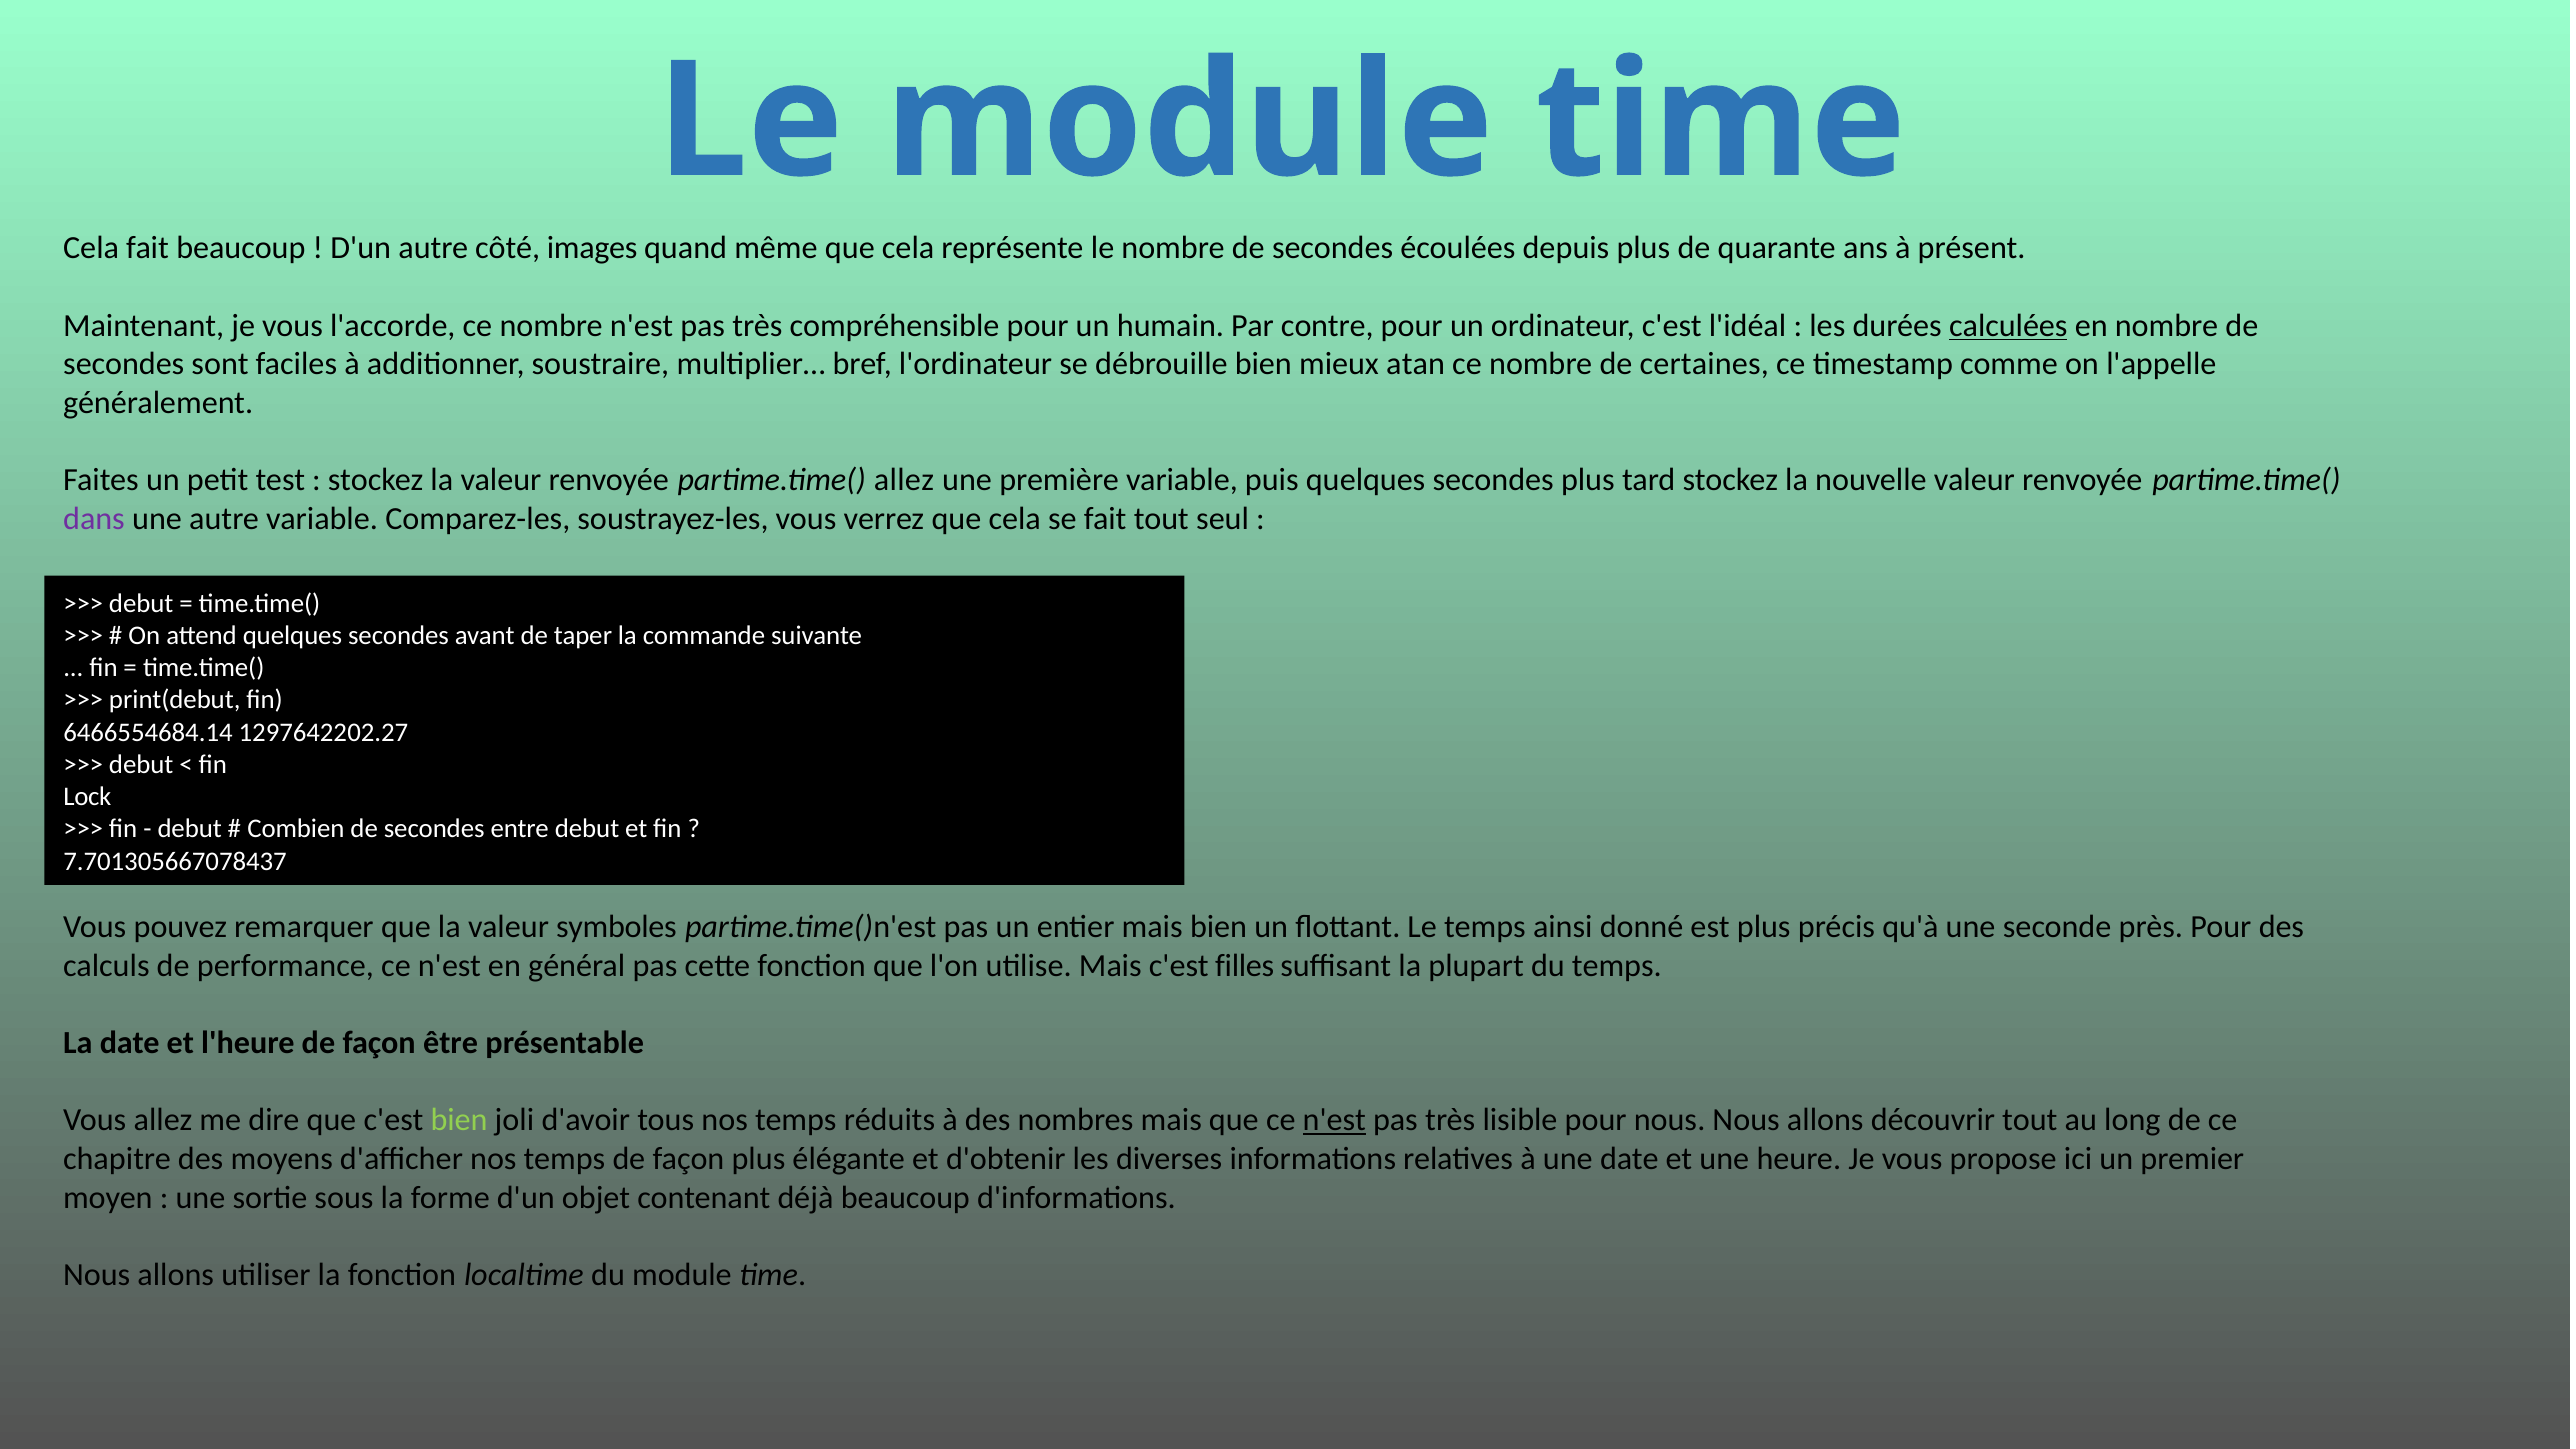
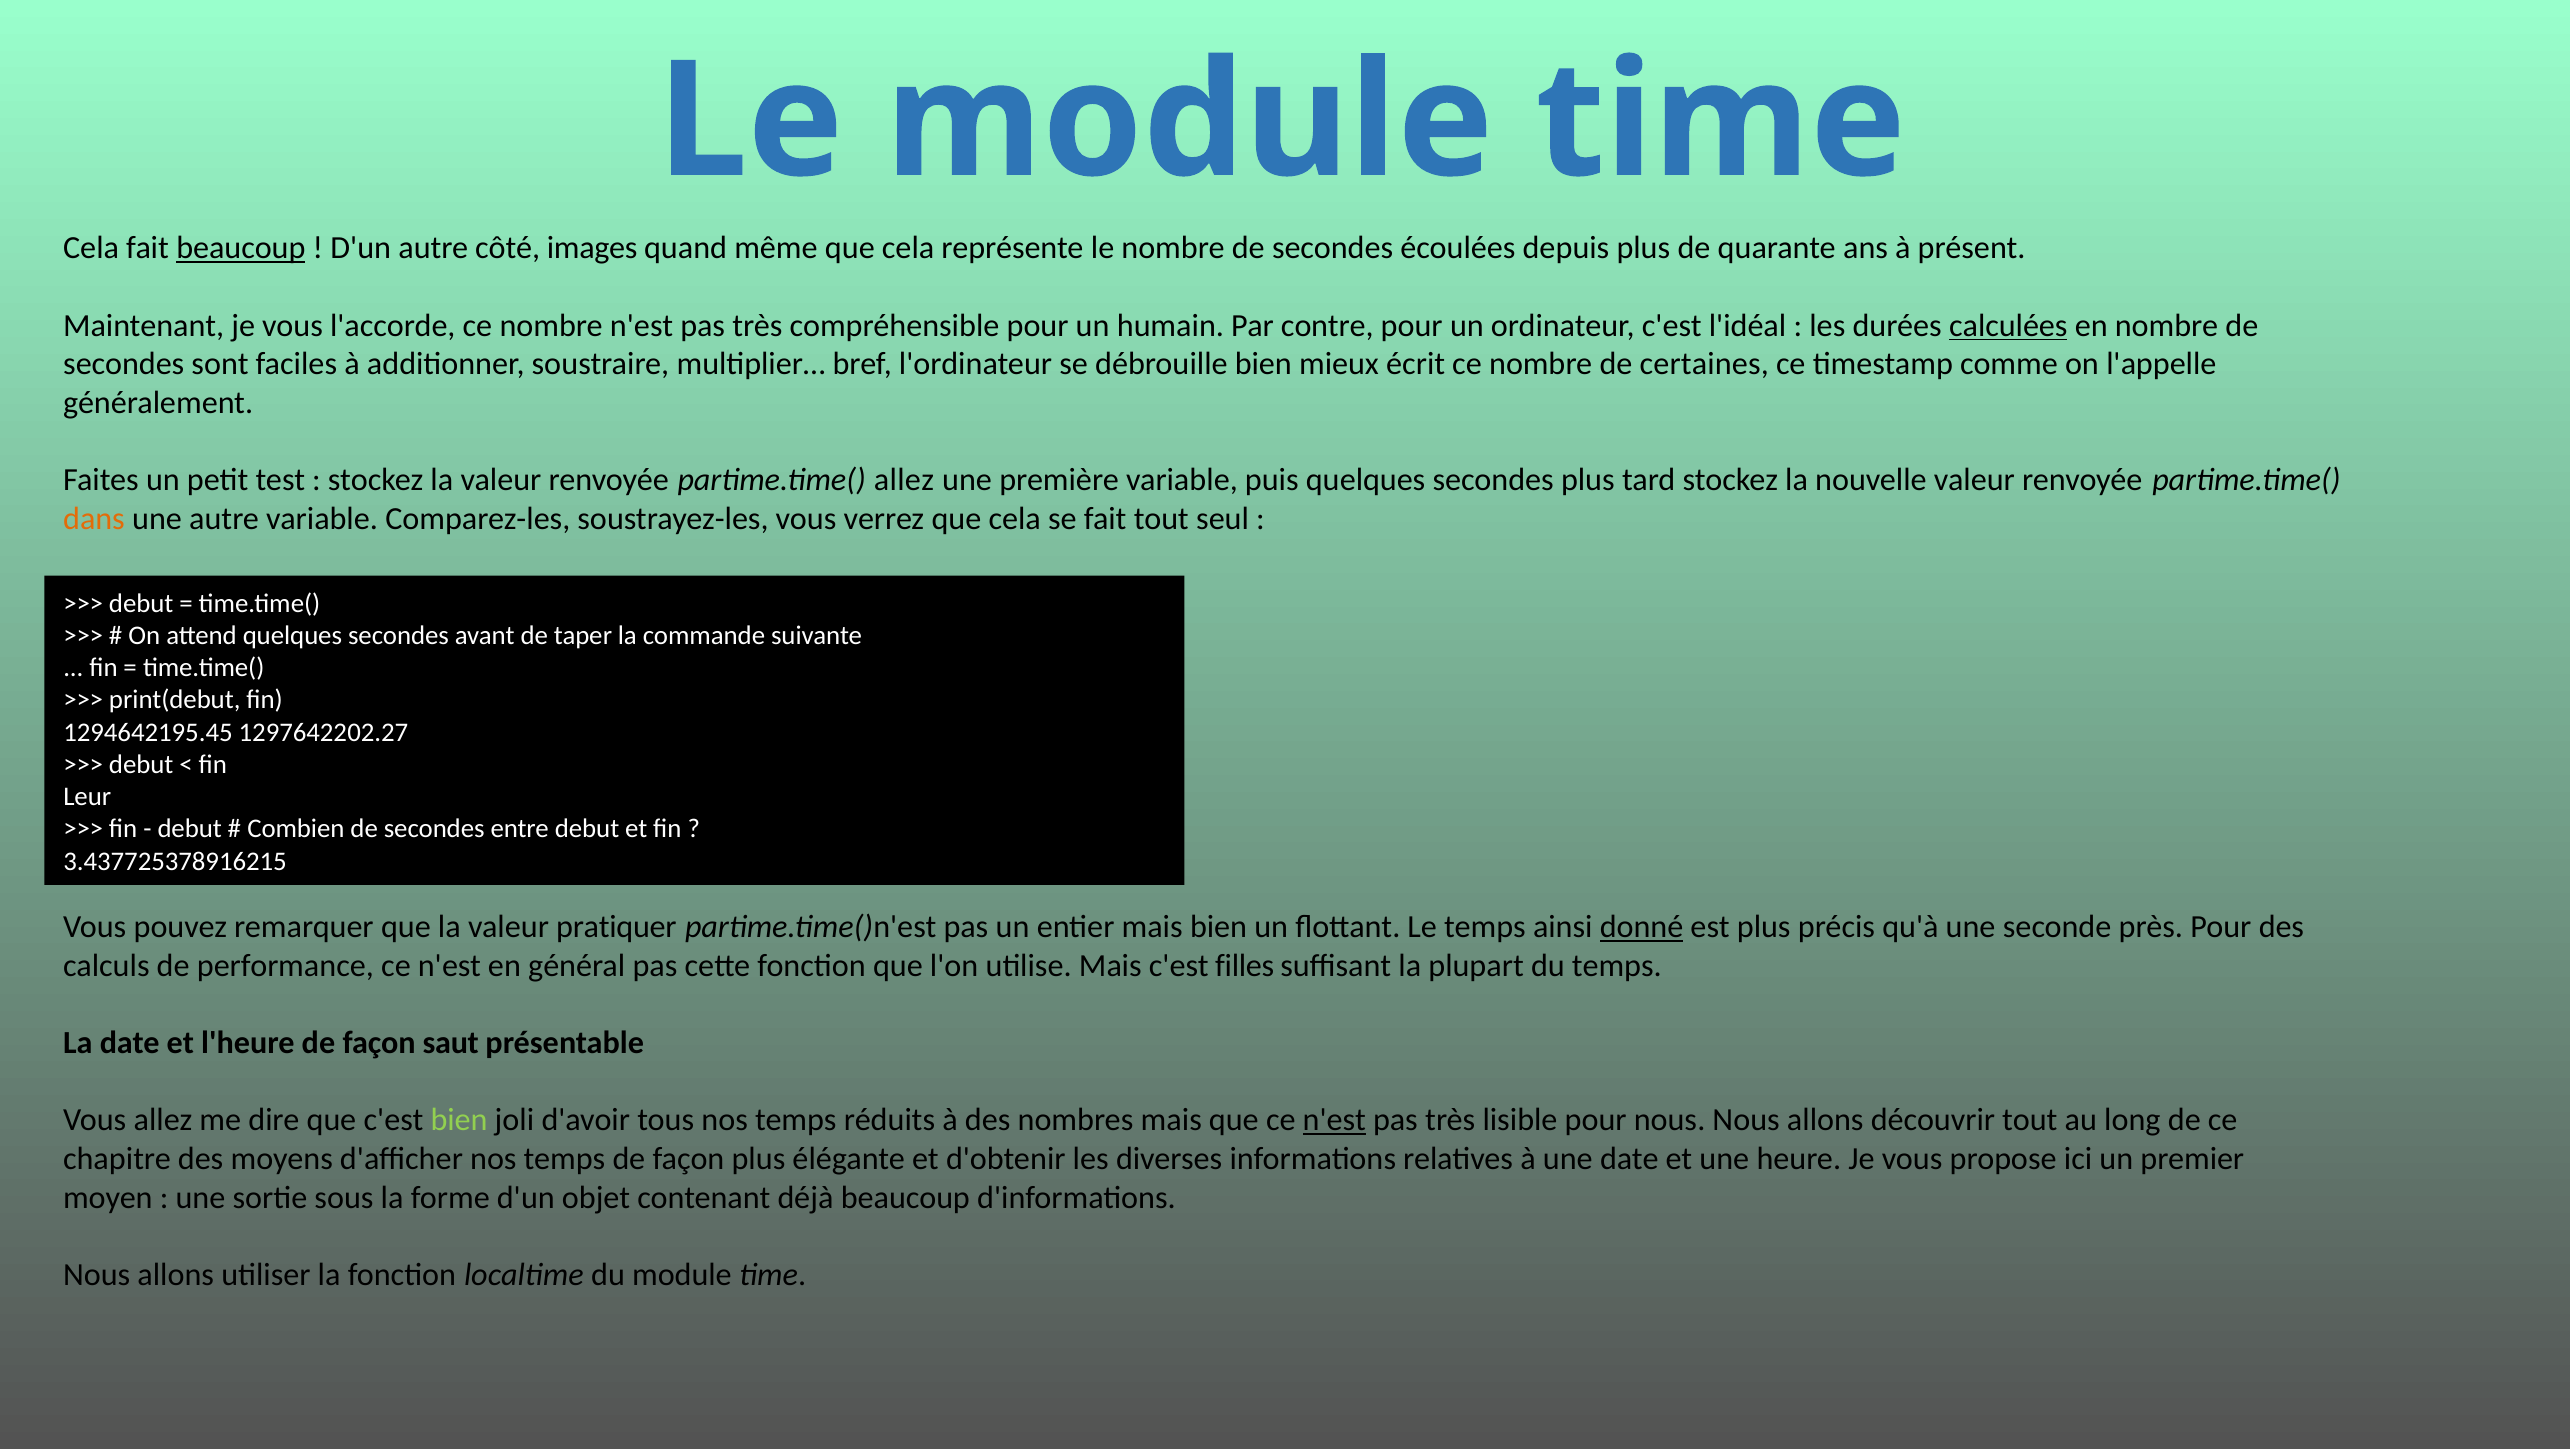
beaucoup at (241, 248) underline: none -> present
atan: atan -> écrit
dans colour: purple -> orange
6466554684.14: 6466554684.14 -> 1294642195.45
Lock: Lock -> Leur
7.701305667078437: 7.701305667078437 -> 3.437725378916215
symboles: symboles -> pratiquer
donné underline: none -> present
être: être -> saut
